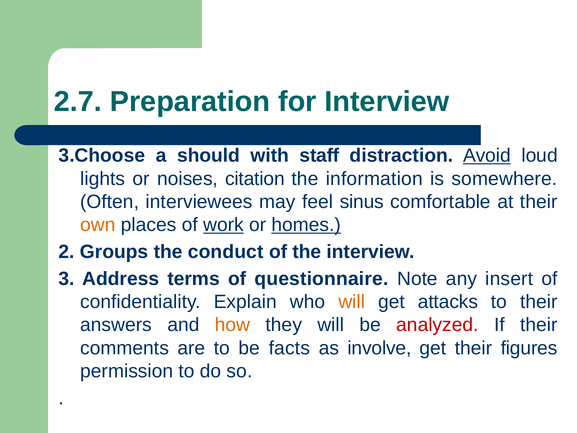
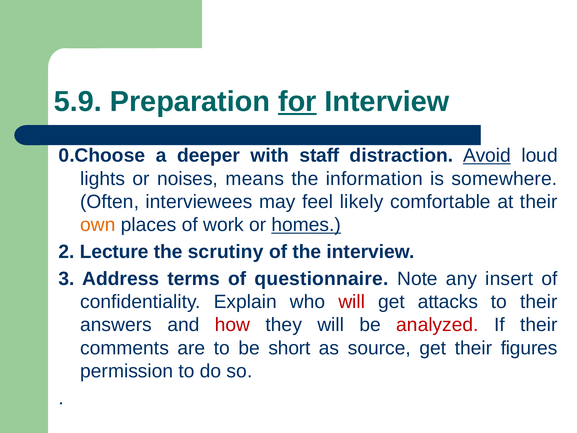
2.7: 2.7 -> 5.9
for underline: none -> present
3.Choose: 3.Choose -> 0.Choose
should: should -> deeper
citation: citation -> means
sinus: sinus -> likely
work underline: present -> none
Groups: Groups -> Lecture
conduct: conduct -> scrutiny
will at (352, 302) colour: orange -> red
how colour: orange -> red
facts: facts -> short
involve: involve -> source
